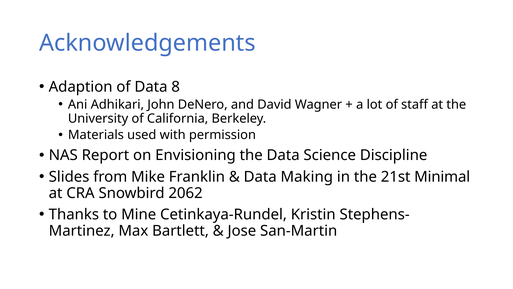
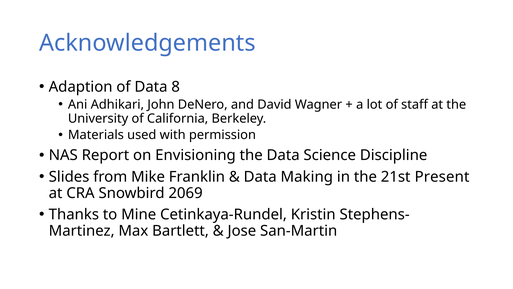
Minimal: Minimal -> Present
2062: 2062 -> 2069
